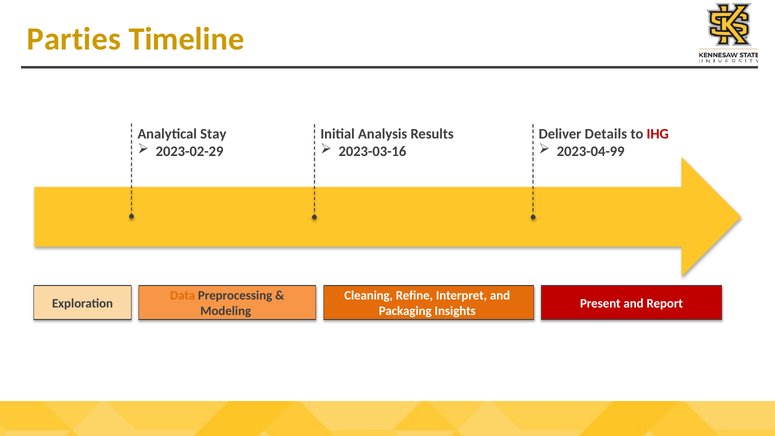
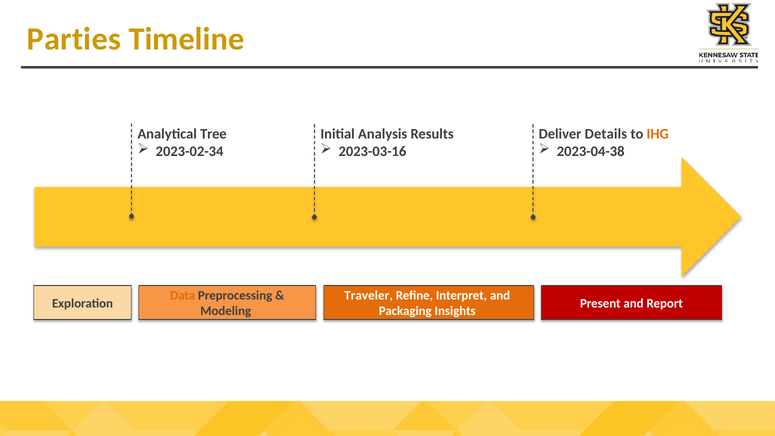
Stay: Stay -> Tree
IHG colour: red -> orange
2023-02-29: 2023-02-29 -> 2023-02-34
2023-04-99: 2023-04-99 -> 2023-04-38
Cleaning: Cleaning -> Traveler
